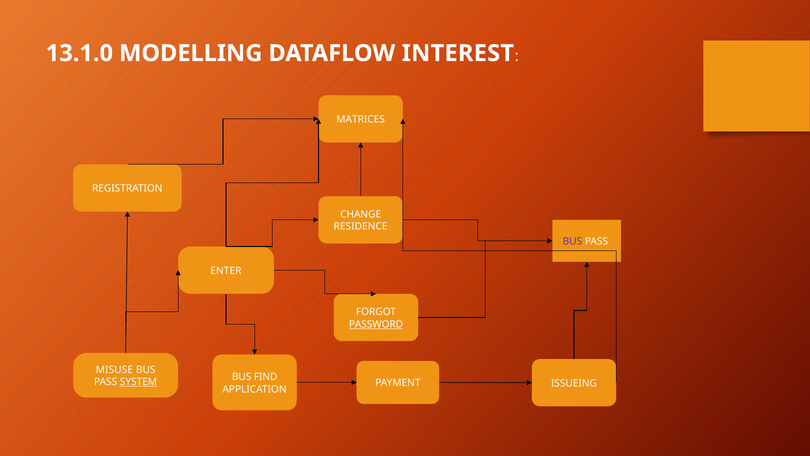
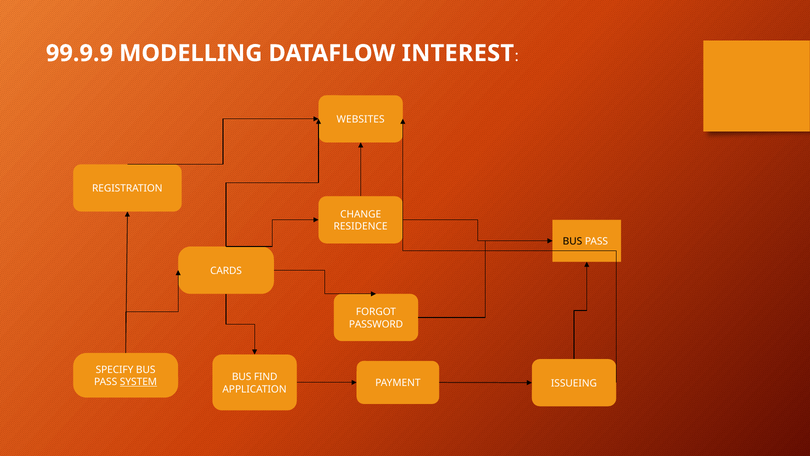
13.1.0: 13.1.0 -> 99.9.9
MATRICES: MATRICES -> WEBSITES
BUS at (573, 241) colour: purple -> black
ENTER: ENTER -> CARDS
PASSWORD underline: present -> none
MISUSE: MISUSE -> SPECIFY
